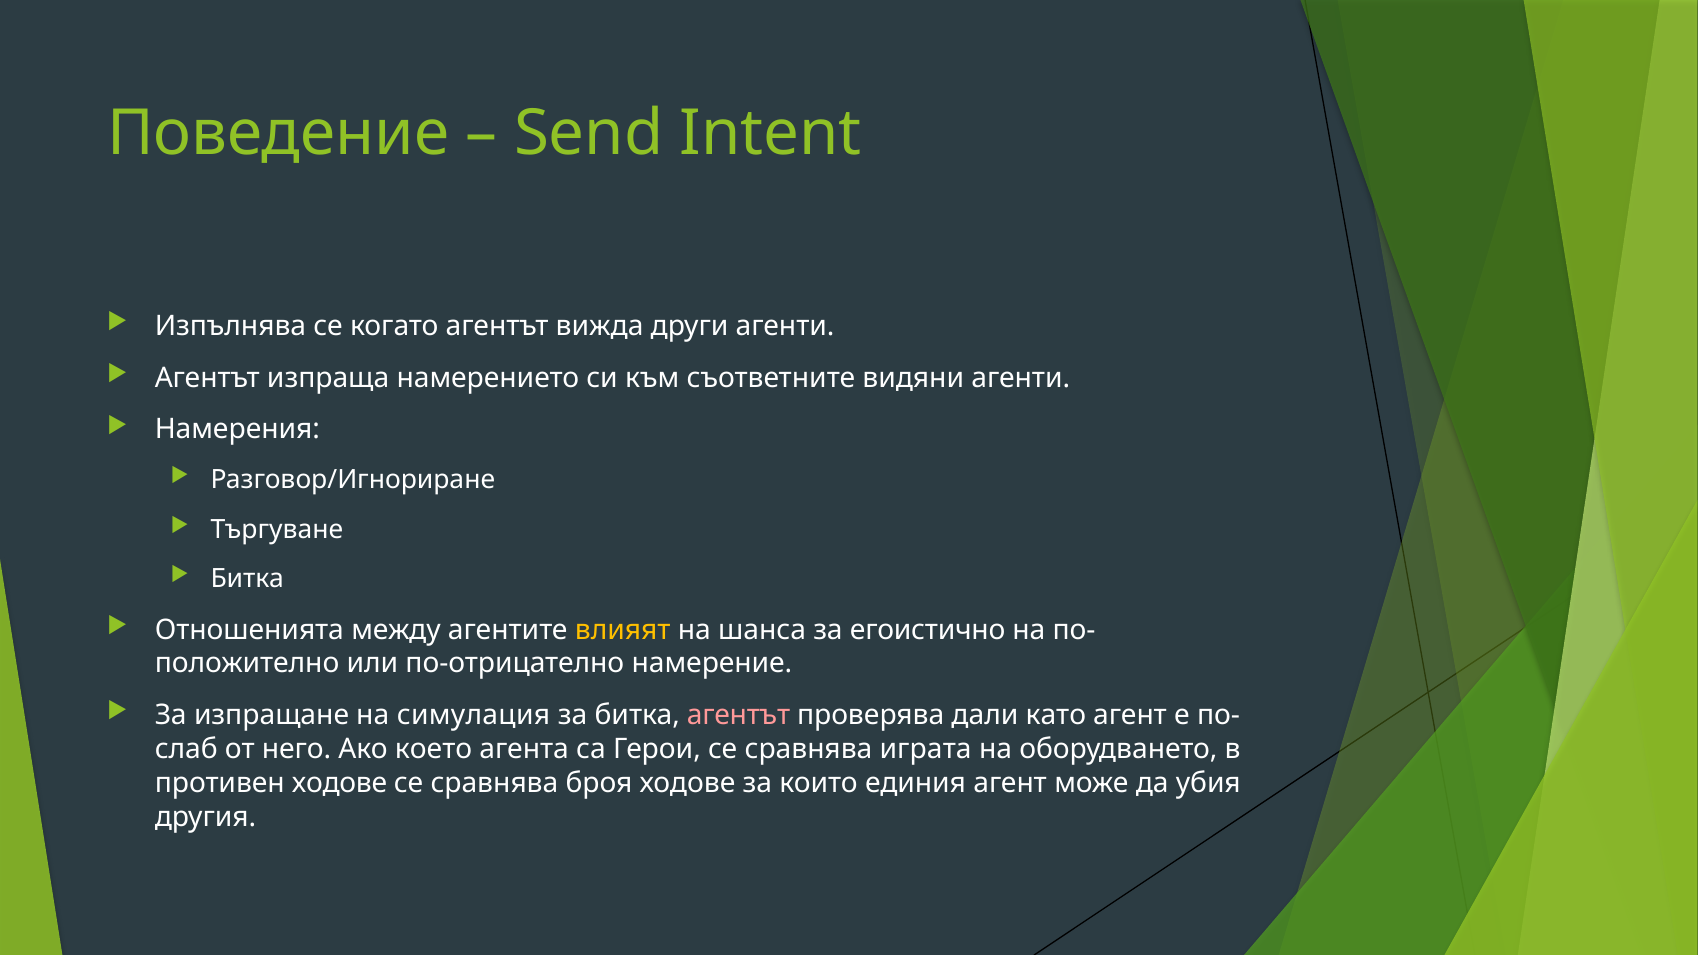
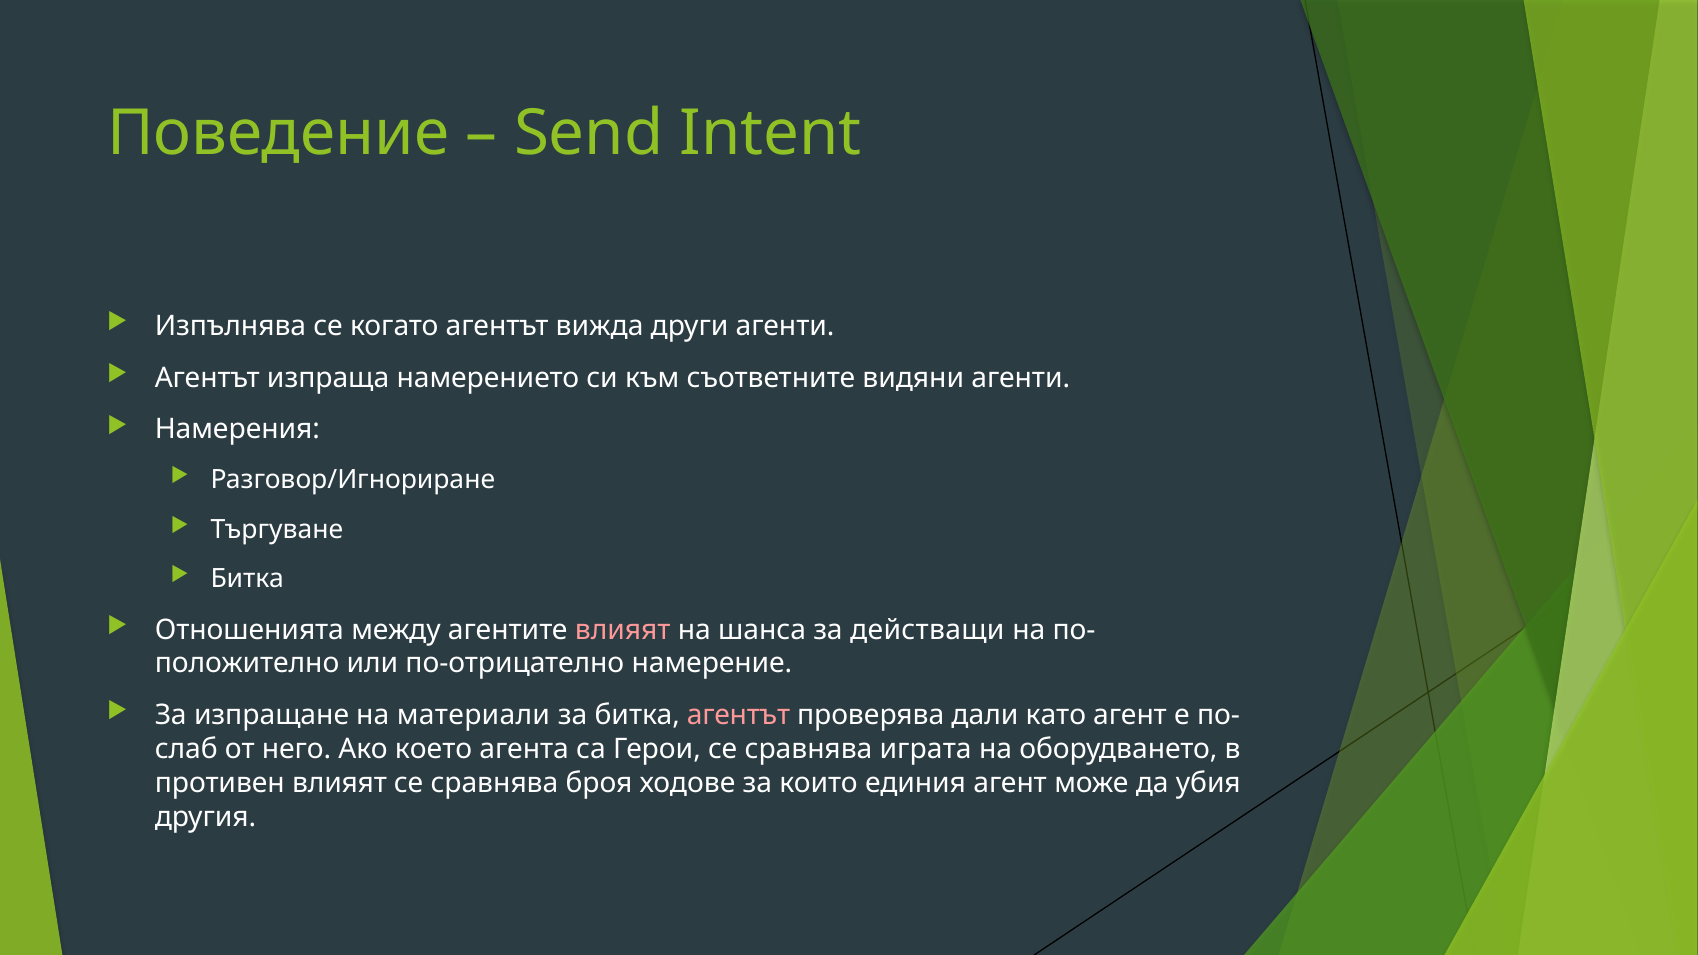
влияят at (623, 630) colour: yellow -> pink
егоистично: егоистично -> действащи
симулация: симулация -> материали
противен ходове: ходове -> влияят
